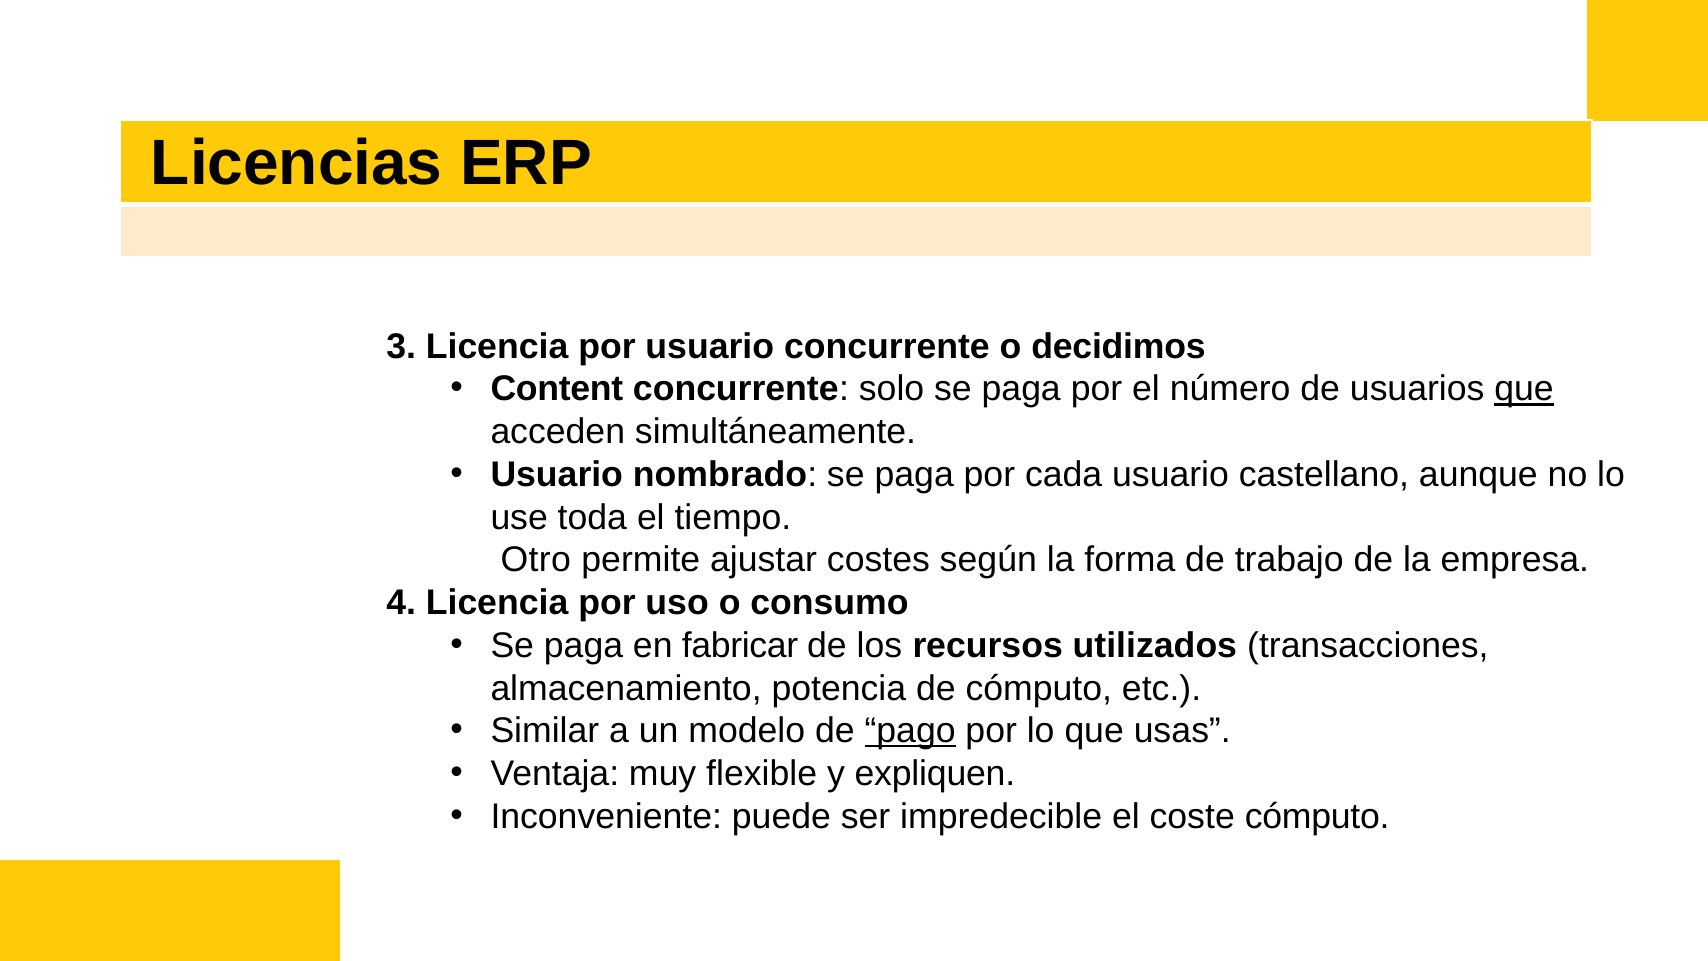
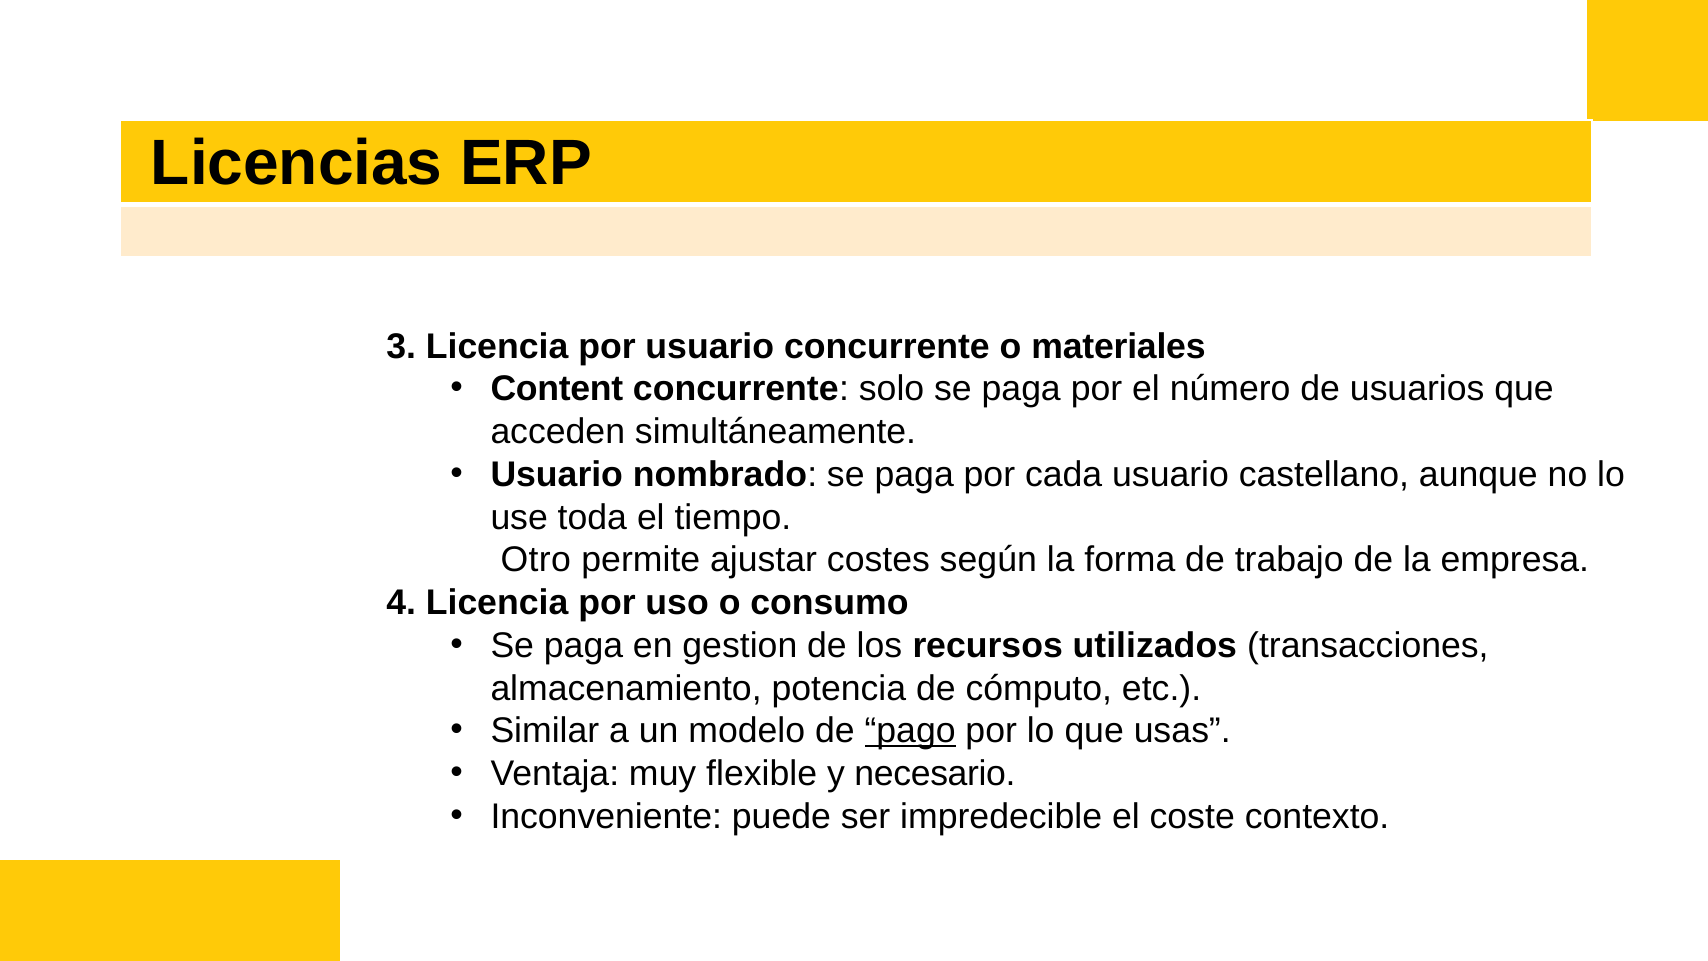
decidimos: decidimos -> materiales
que at (1524, 389) underline: present -> none
fabricar: fabricar -> gestion
expliquen: expliquen -> necesario
coste cómputo: cómputo -> contexto
